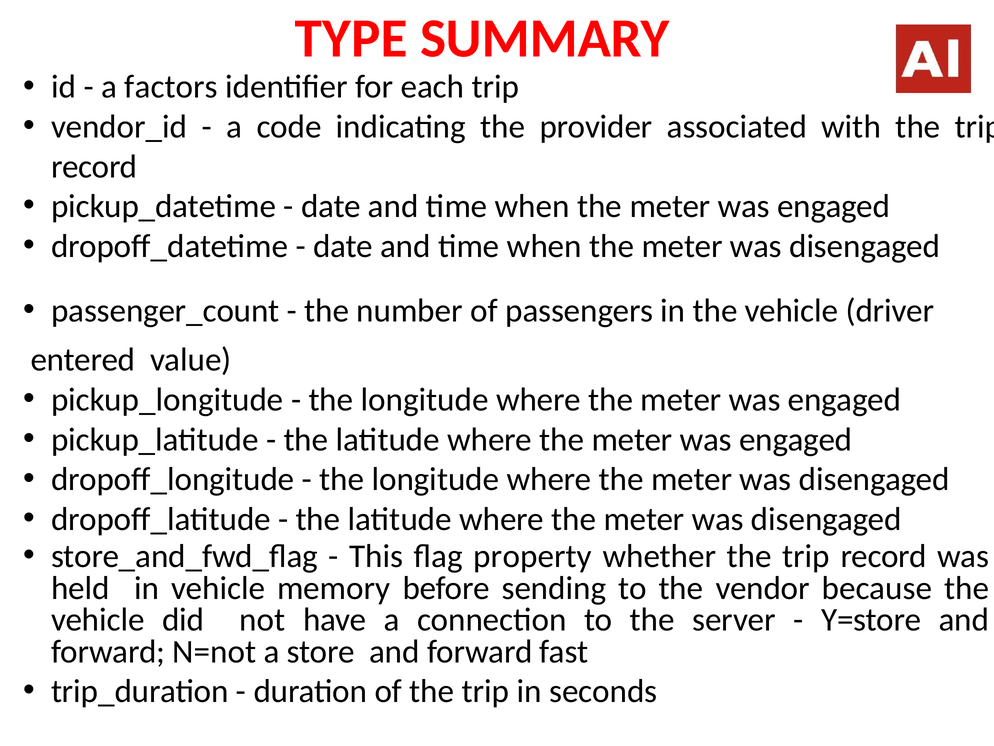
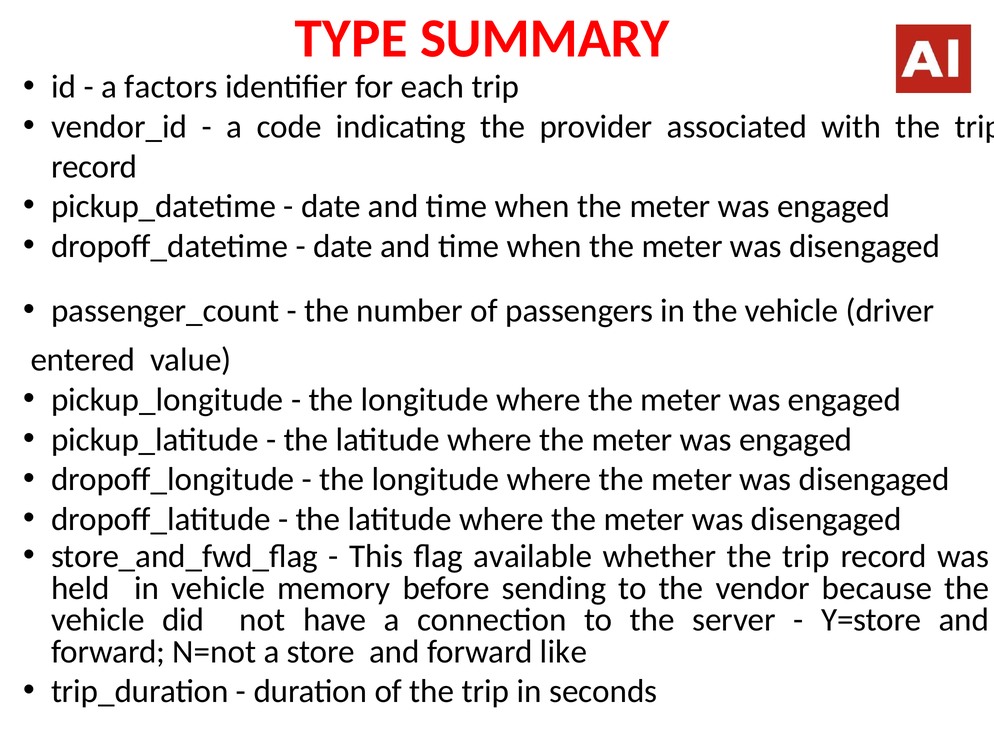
property: property -> available
fast: fast -> like
